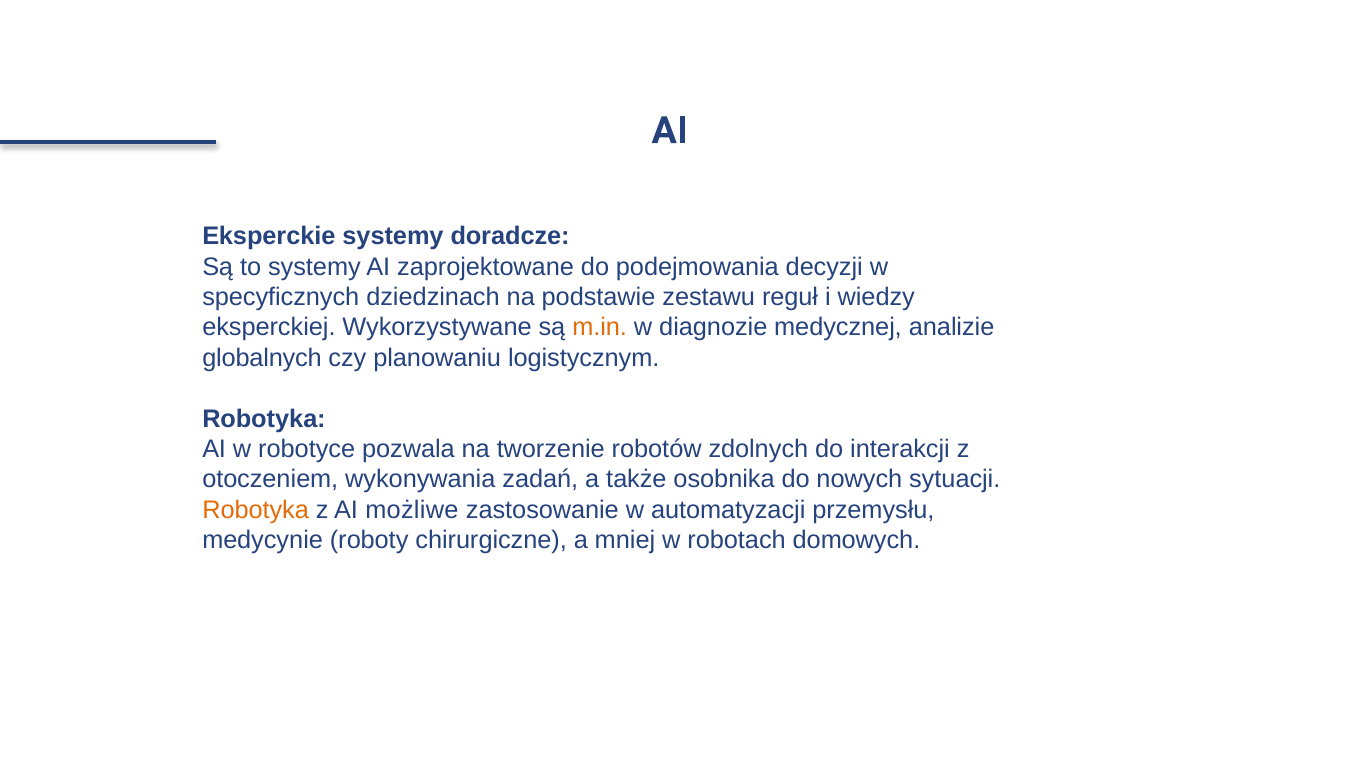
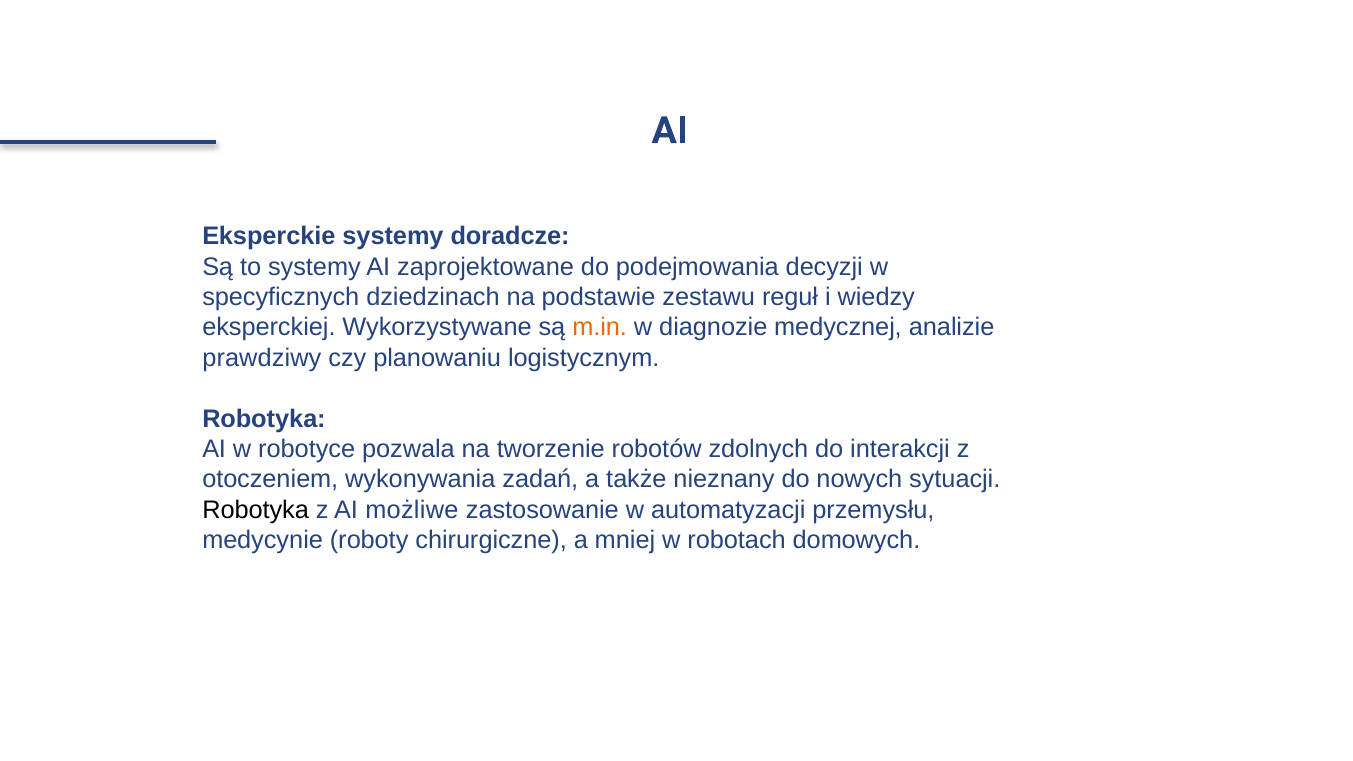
globalnych: globalnych -> prawdziwy
osobnika: osobnika -> nieznany
Robotyka at (256, 510) colour: orange -> black
